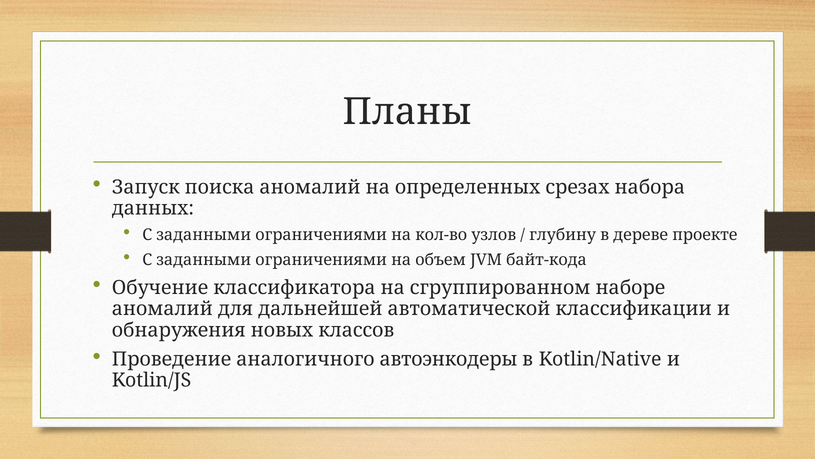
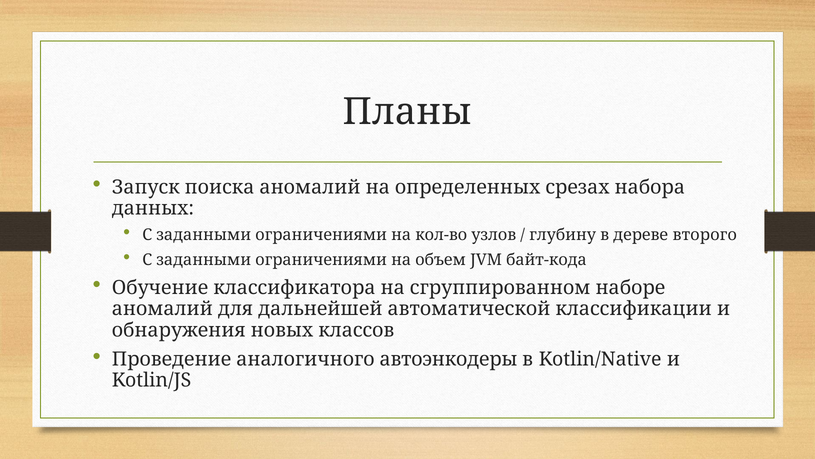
проекте: проекте -> второго
